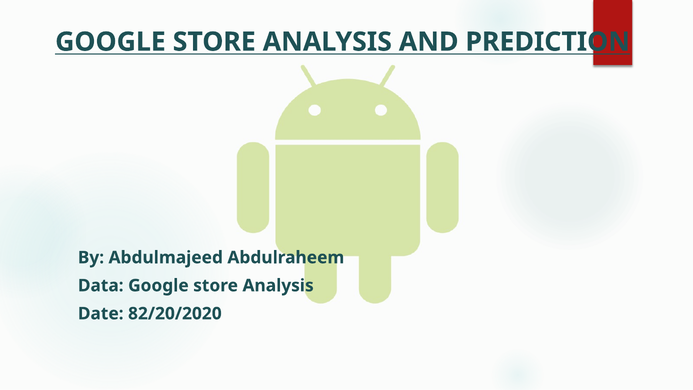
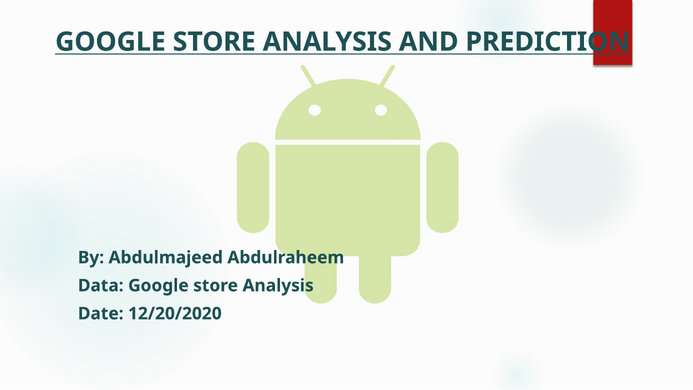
82/20/2020: 82/20/2020 -> 12/20/2020
